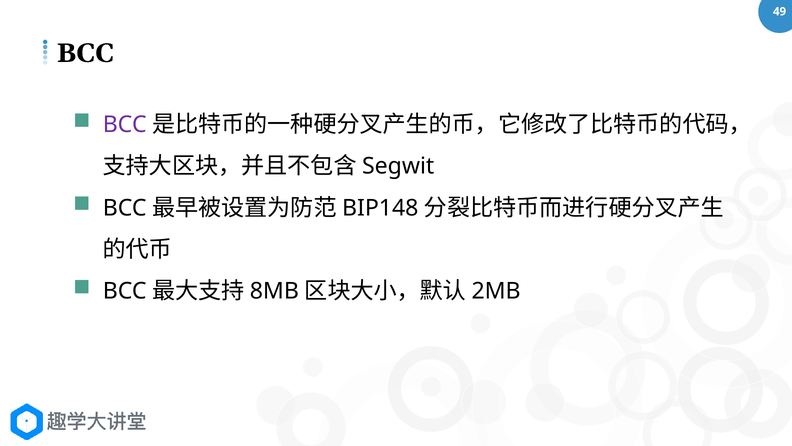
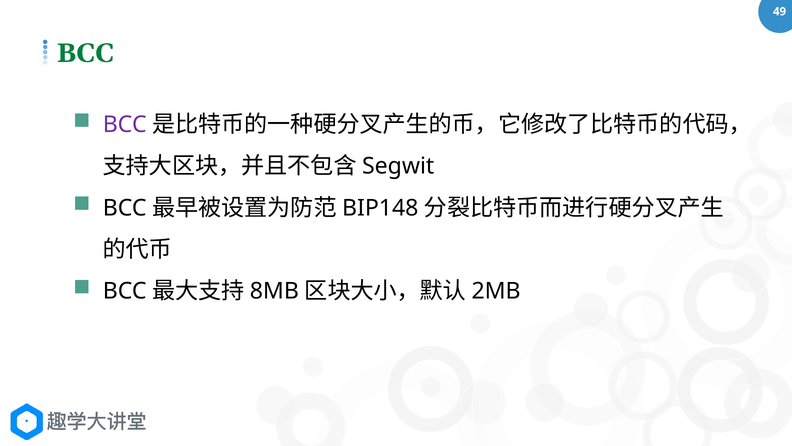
BCC at (85, 53) colour: black -> green
